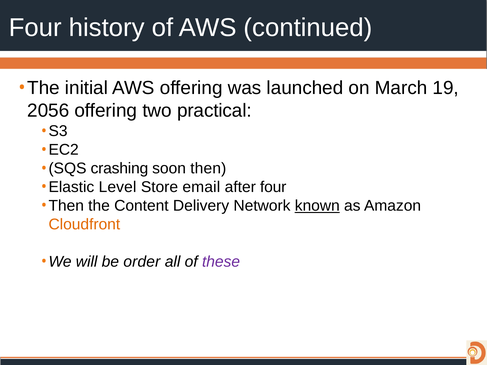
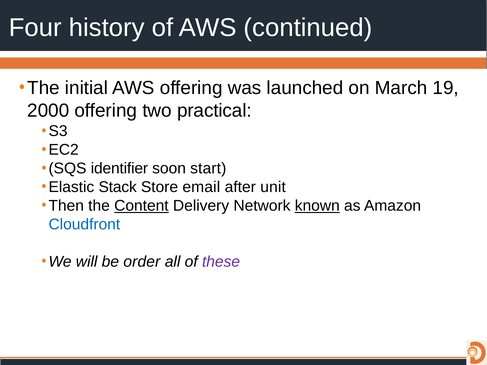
2056: 2056 -> 2000
crashing: crashing -> identifier
soon then: then -> start
Level: Level -> Stack
after four: four -> unit
Content underline: none -> present
Cloudfront colour: orange -> blue
